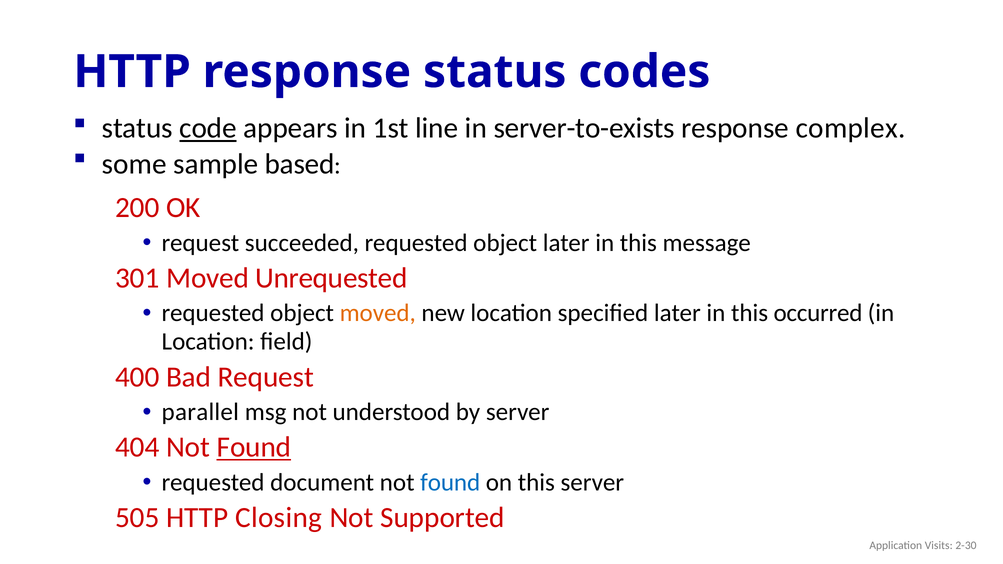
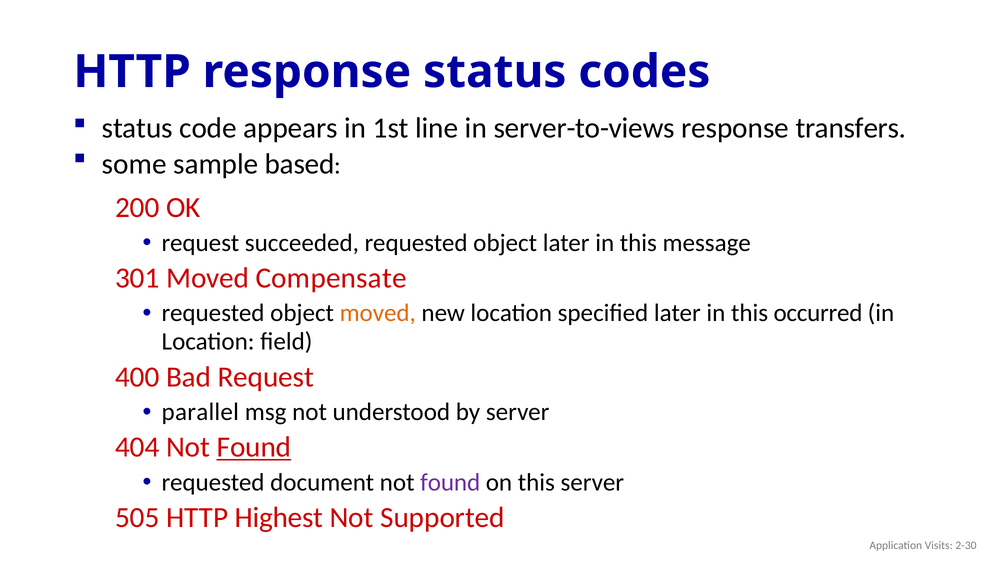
code underline: present -> none
server-to-exists: server-to-exists -> server-to-views
complex: complex -> transfers
Unrequested: Unrequested -> Compensate
found at (450, 482) colour: blue -> purple
Closing: Closing -> Highest
